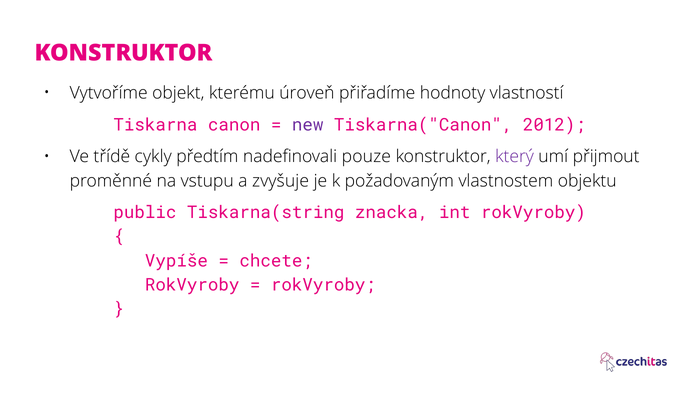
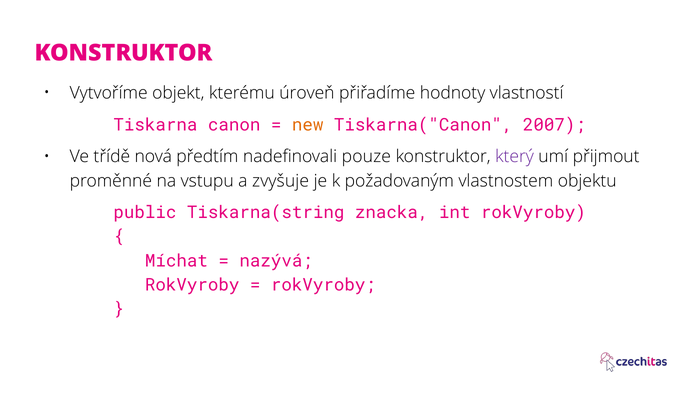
new colour: purple -> orange
2012: 2012 -> 2007
cykly: cykly -> nová
Vypíše: Vypíše -> Míchat
chcete: chcete -> nazývá
